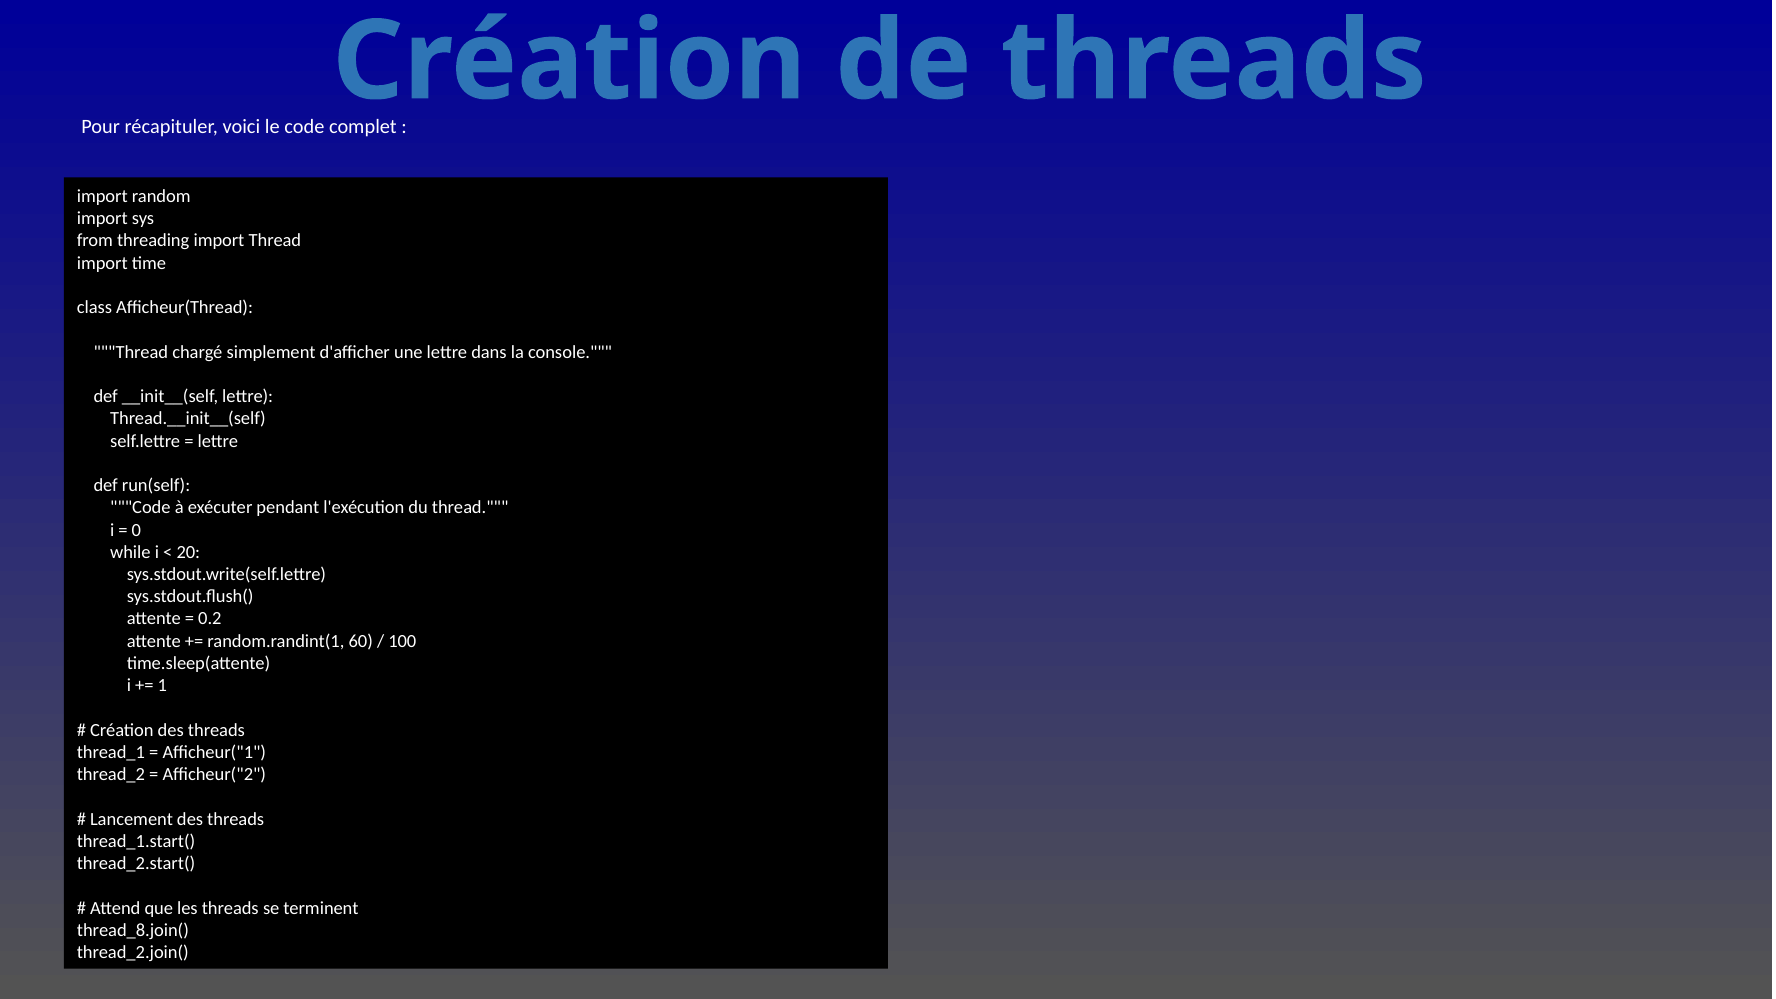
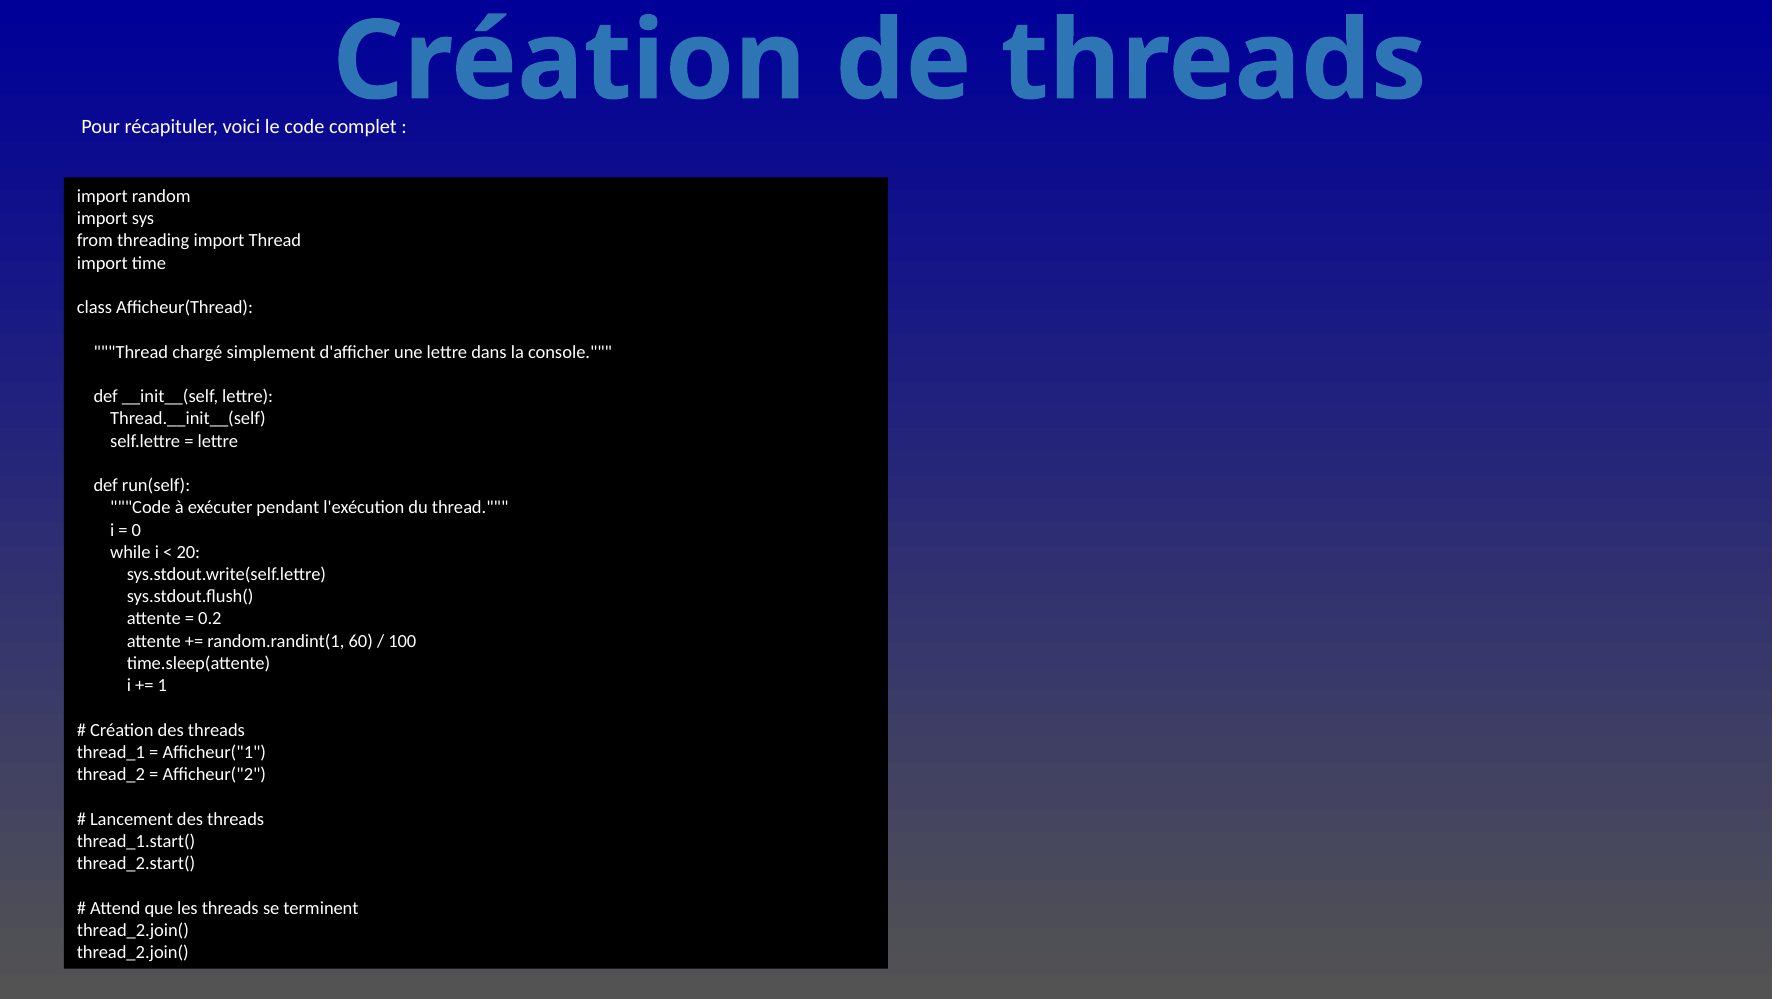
thread_8.join( at (133, 930): thread_8.join( -> thread_2.join(
